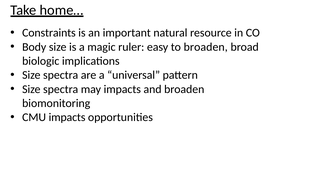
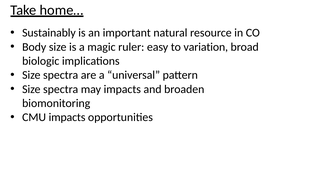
Constraints: Constraints -> Sustainably
to broaden: broaden -> variation
